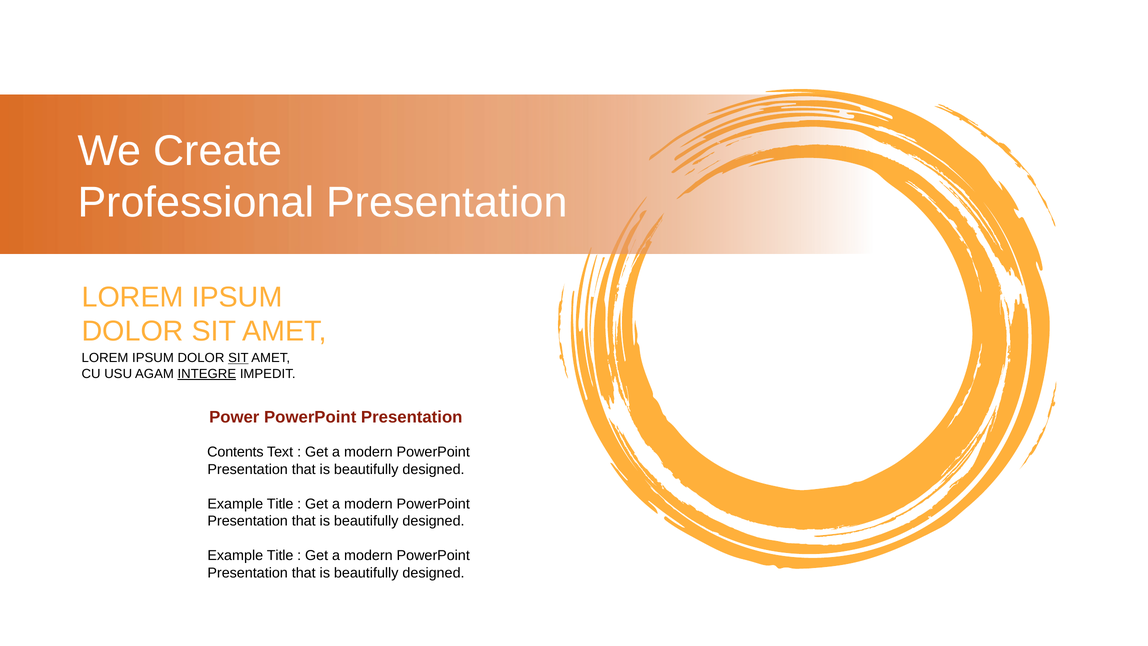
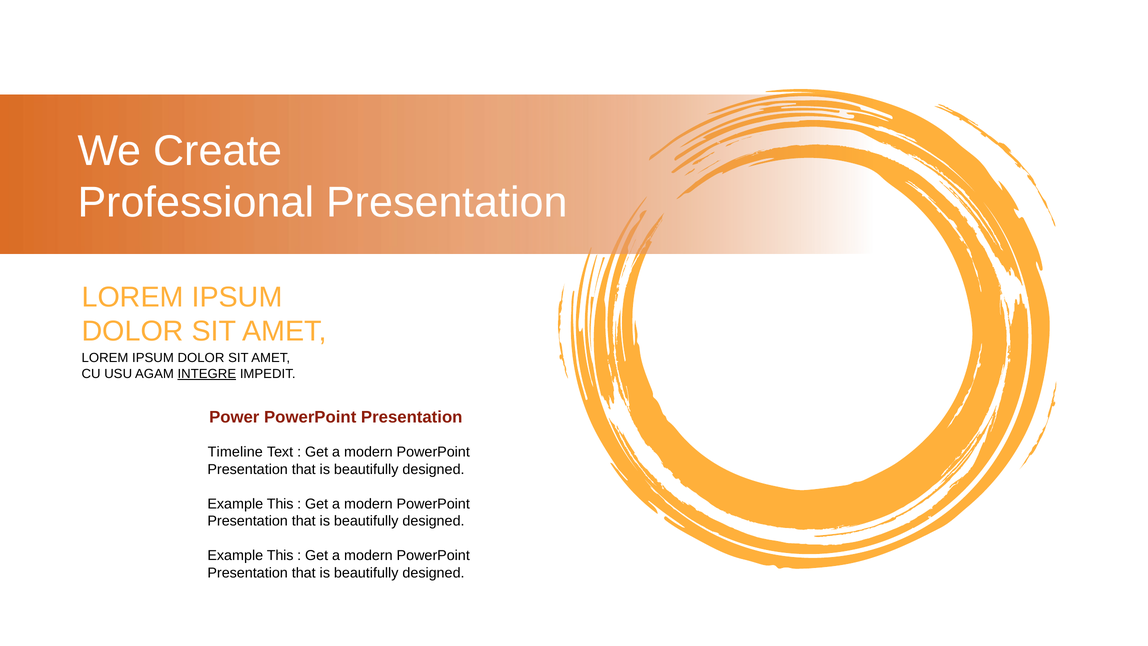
SIT at (238, 358) underline: present -> none
Contents: Contents -> Timeline
Title at (280, 504): Title -> This
Title at (280, 555): Title -> This
